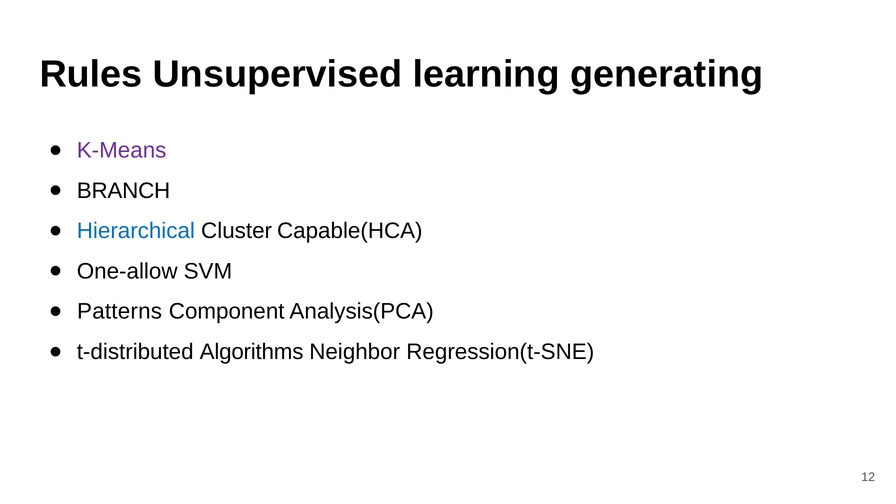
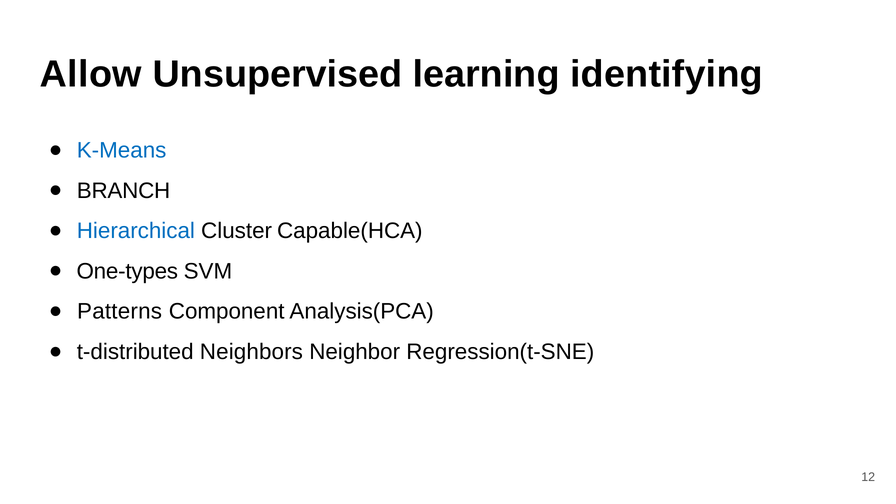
Rules: Rules -> Allow
generating: generating -> identifying
K-Means colour: purple -> blue
One-allow: One-allow -> One-types
Algorithms: Algorithms -> Neighbors
